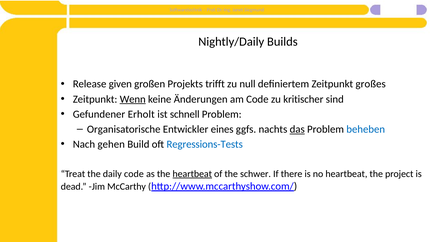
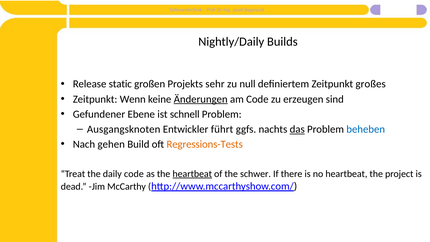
given: given -> static
trifft: trifft -> sehr
Wenn underline: present -> none
Änderungen underline: none -> present
kritischer: kritischer -> erzeugen
Erholt: Erholt -> Ebene
Organisatorische: Organisatorische -> Ausgangsknoten
eines: eines -> führt
Regressions-Tests colour: blue -> orange
